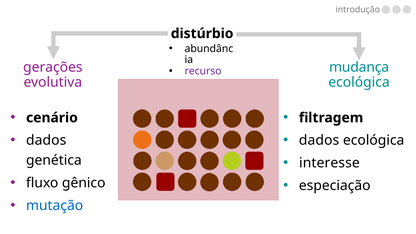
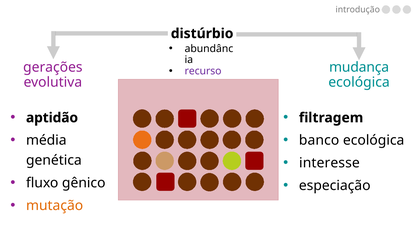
cenário: cenário -> aptidão
dados at (46, 140): dados -> média
dados at (319, 140): dados -> banco
mutação colour: blue -> orange
